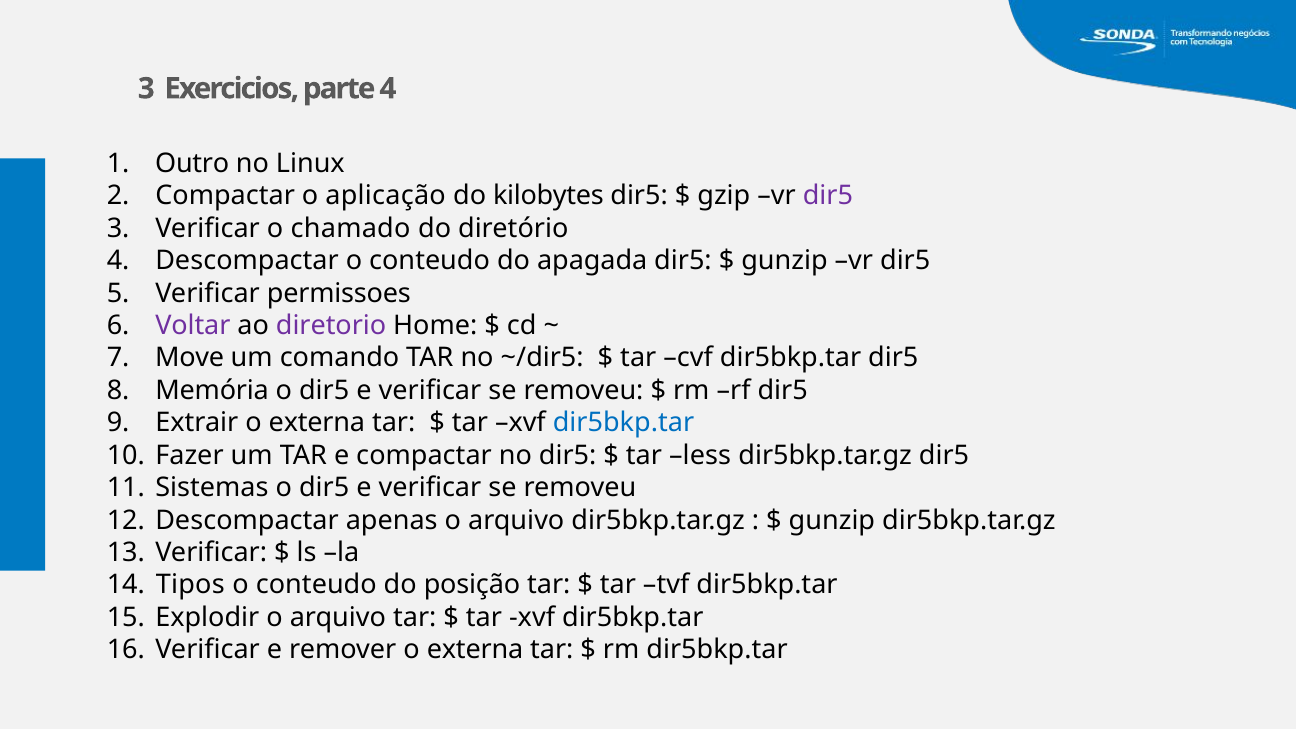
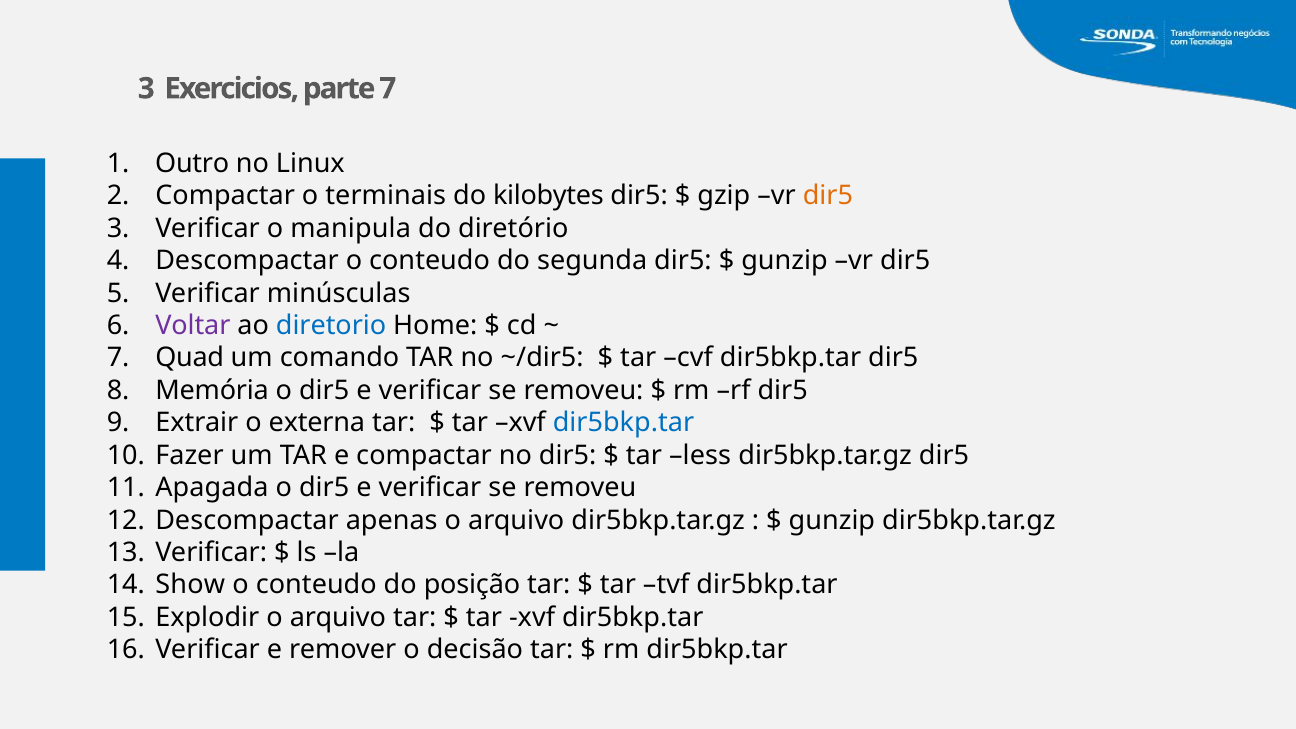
parte 4: 4 -> 7
aplicação: aplicação -> terminais
dir5 at (828, 196) colour: purple -> orange
chamado: chamado -> manipula
apagada: apagada -> segunda
permissoes: permissoes -> minúsculas
diretorio colour: purple -> blue
Move: Move -> Quad
Sistemas: Sistemas -> Apagada
Tipos: Tipos -> Show
remover o externa: externa -> decisão
